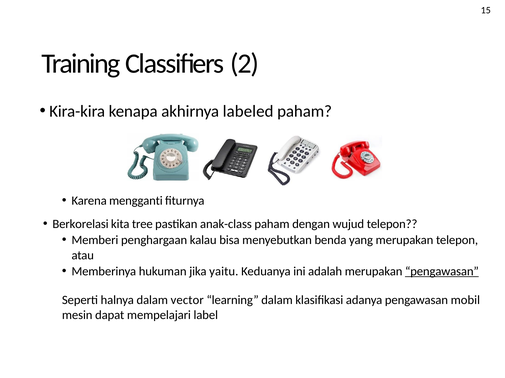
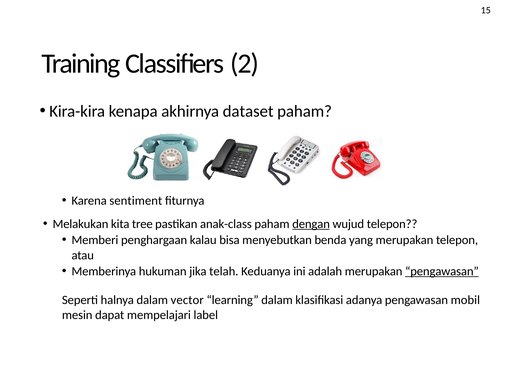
labeled: labeled -> dataset
mengganti: mengganti -> sentiment
Berkorelasi: Berkorelasi -> Melakukan
dengan underline: none -> present
yaitu: yaitu -> telah
